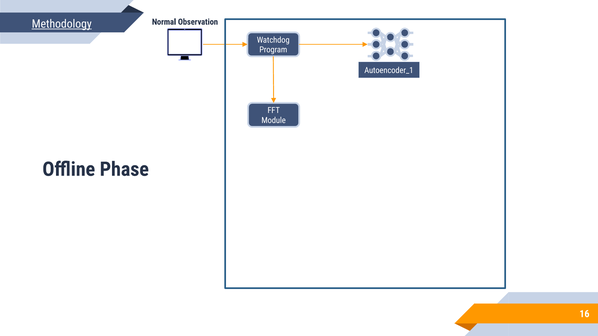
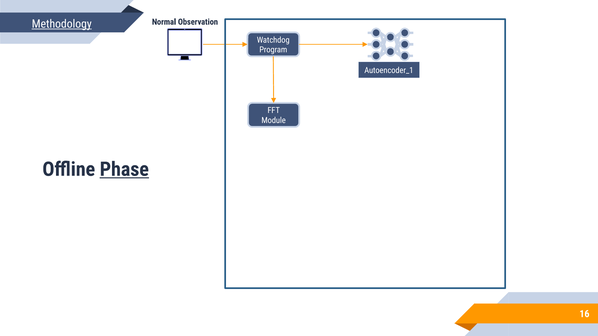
Phase underline: none -> present
